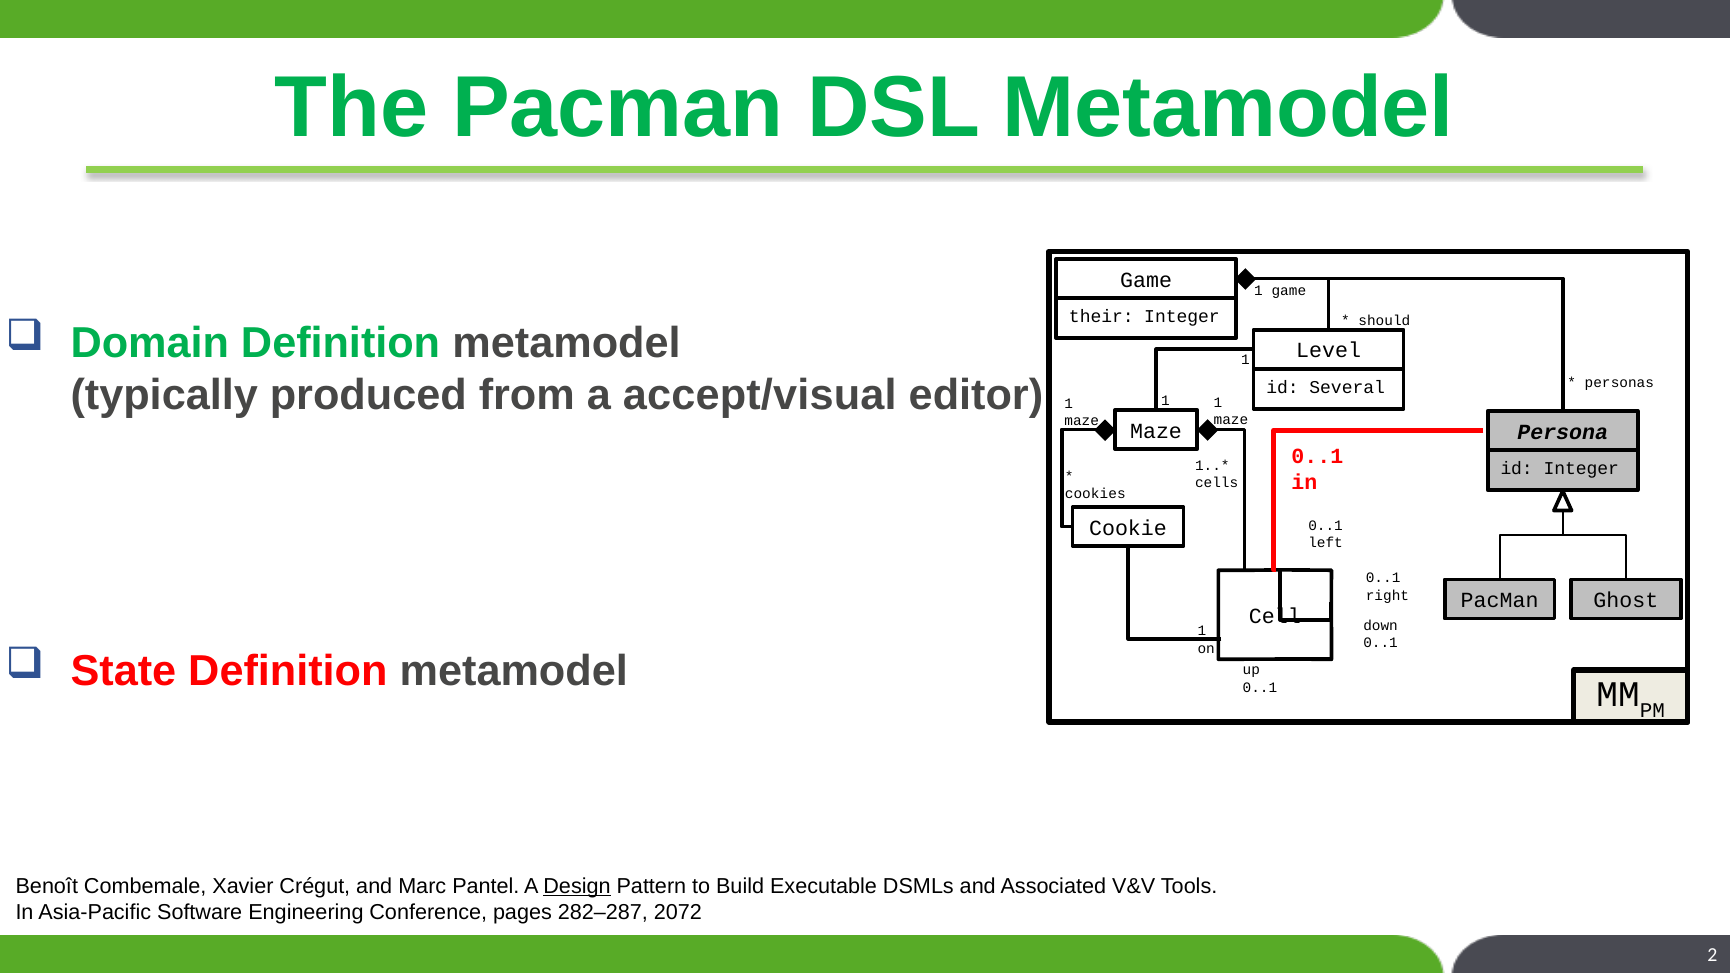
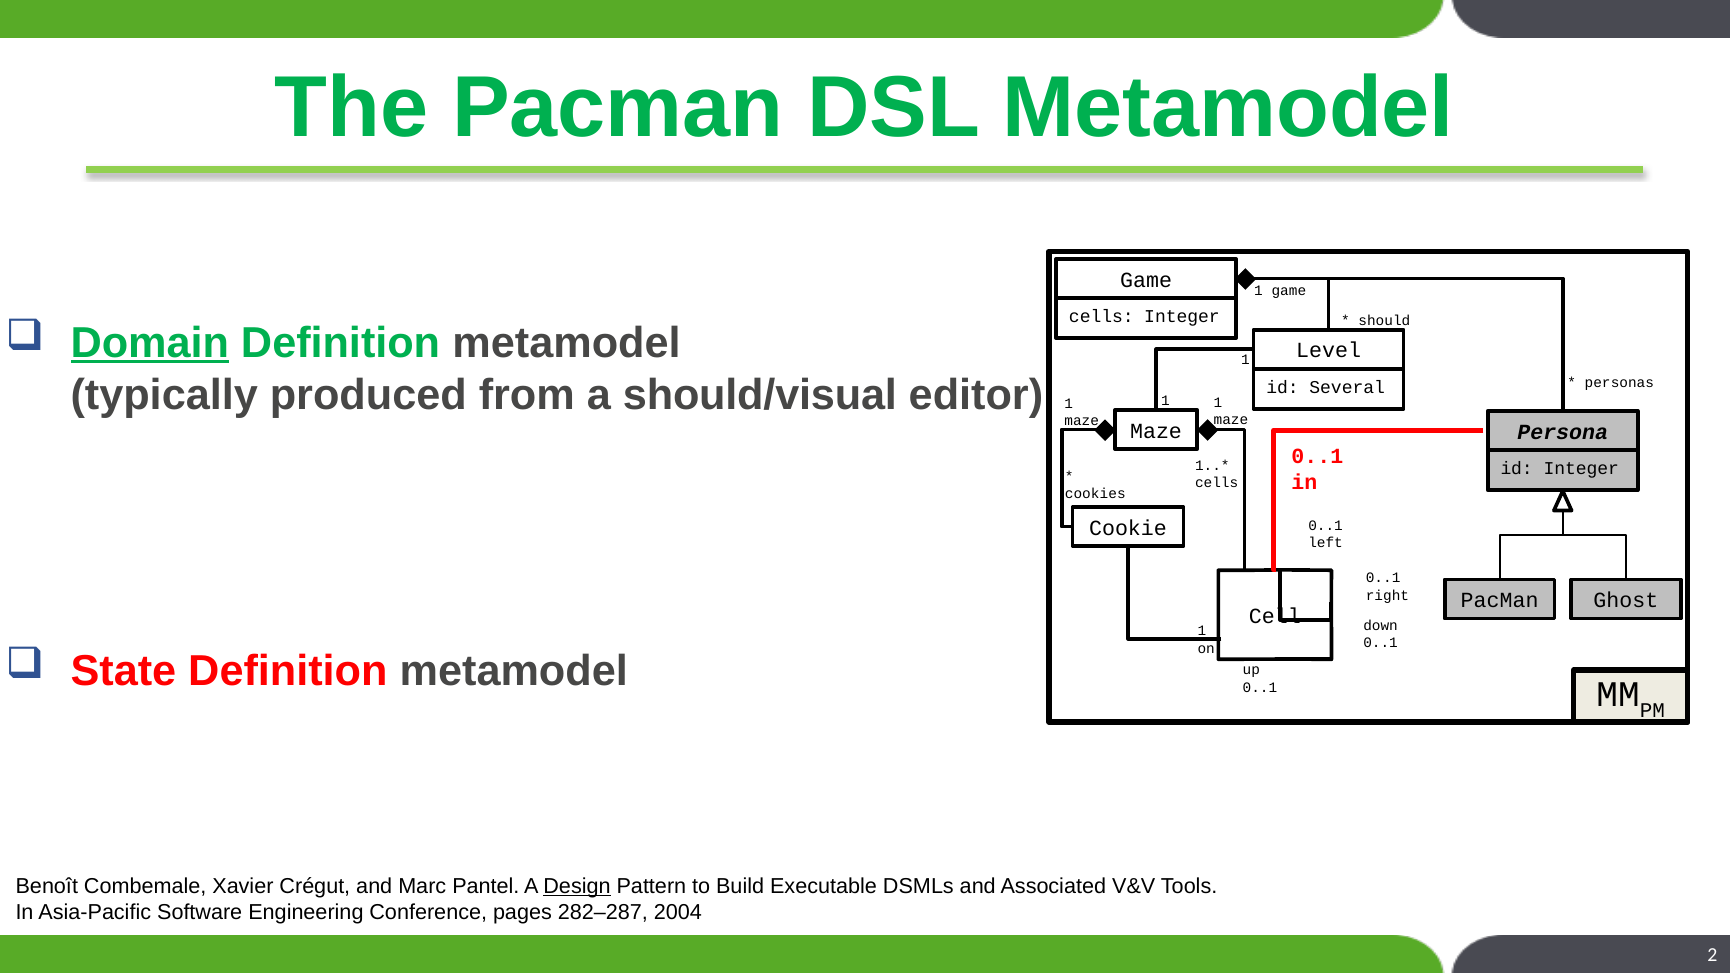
their at (1101, 317): their -> cells
Domain underline: none -> present
accept/visual: accept/visual -> should/visual
2072: 2072 -> 2004
